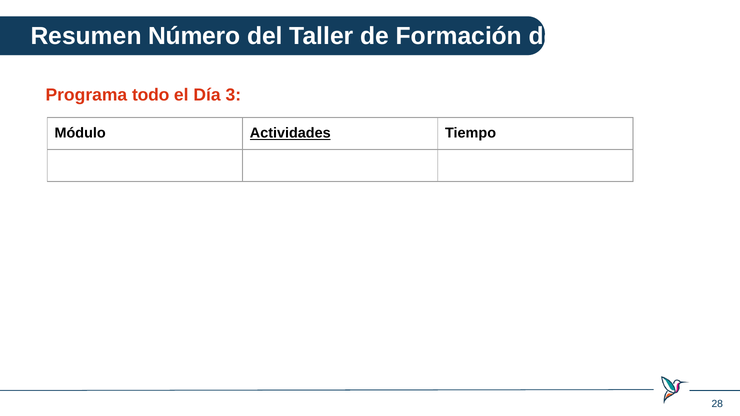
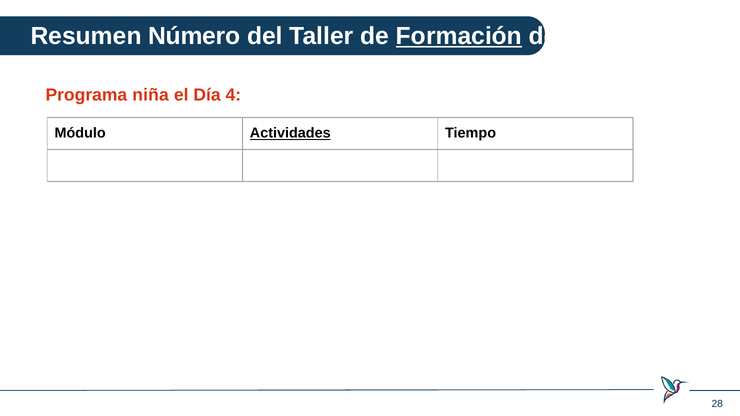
Formación underline: none -> present
todo: todo -> niña
3: 3 -> 4
